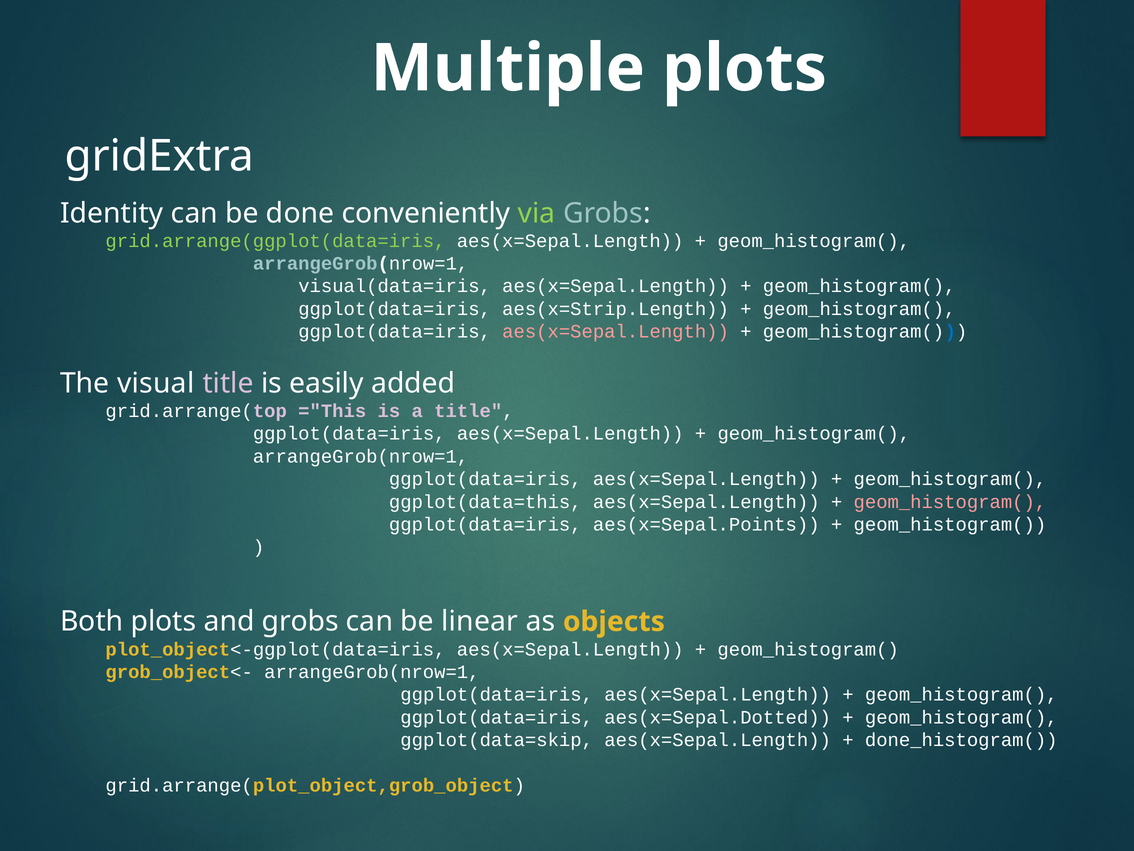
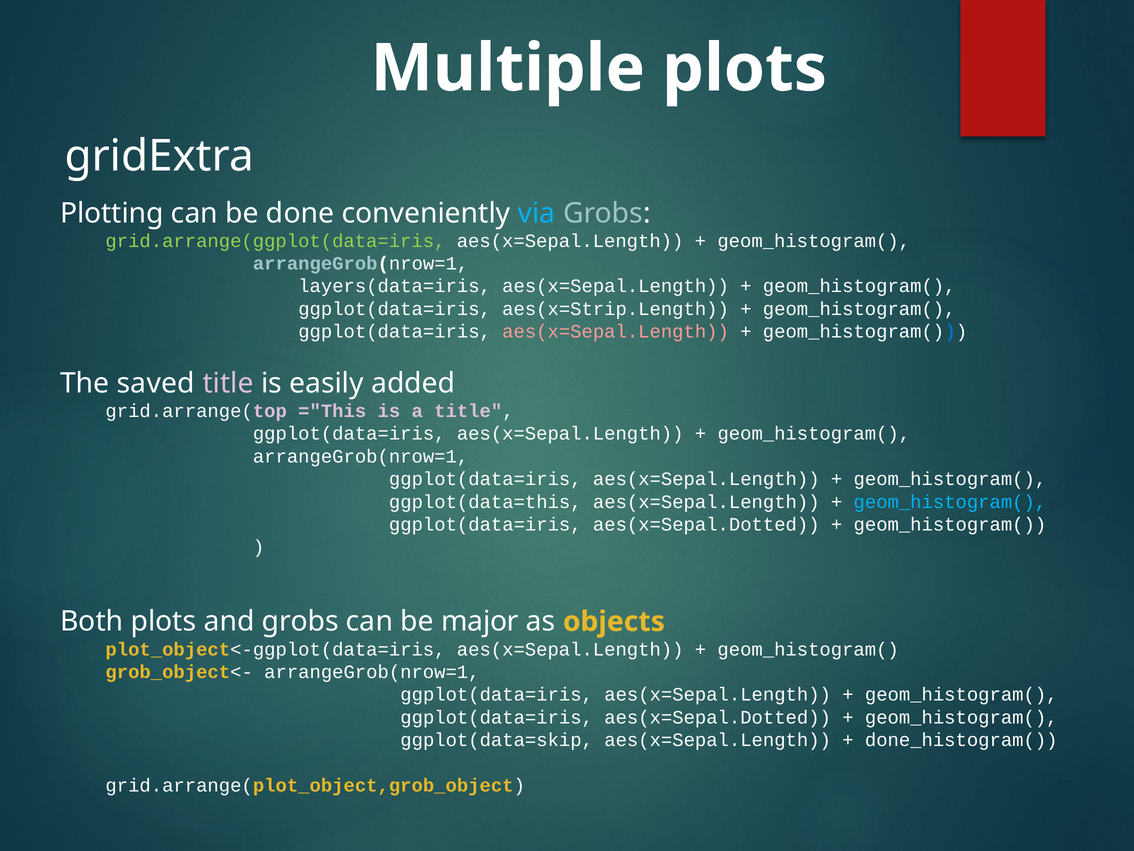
Identity: Identity -> Plotting
via colour: light green -> light blue
visual(data=iris: visual(data=iris -> layers(data=iris
visual: visual -> saved
geom_histogram( at (950, 502) colour: pink -> light blue
aes(x=Sepal.Points at (706, 524): aes(x=Sepal.Points -> aes(x=Sepal.Dotted
linear: linear -> major
